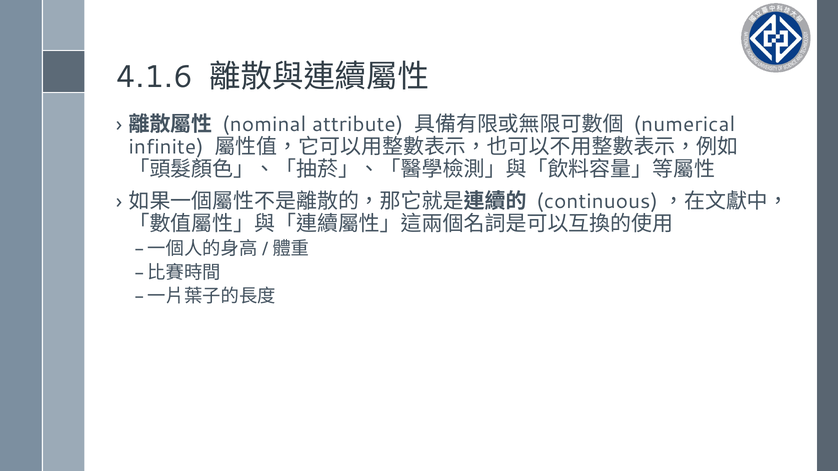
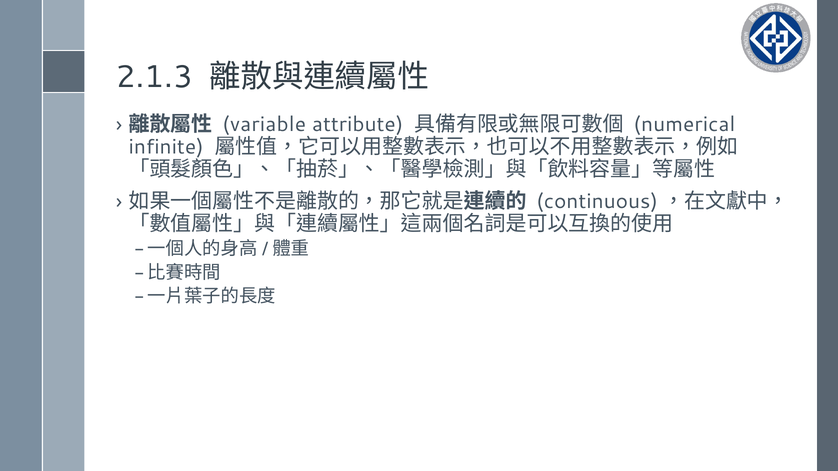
4.1.6: 4.1.6 -> 2.1.3
nominal: nominal -> variable
